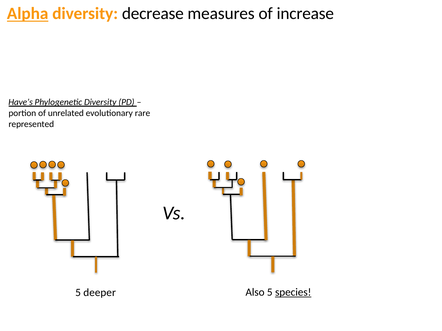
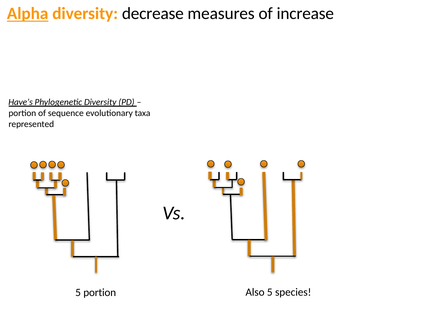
unrelated: unrelated -> sequence
rare: rare -> taxa
5 deeper: deeper -> portion
species underline: present -> none
